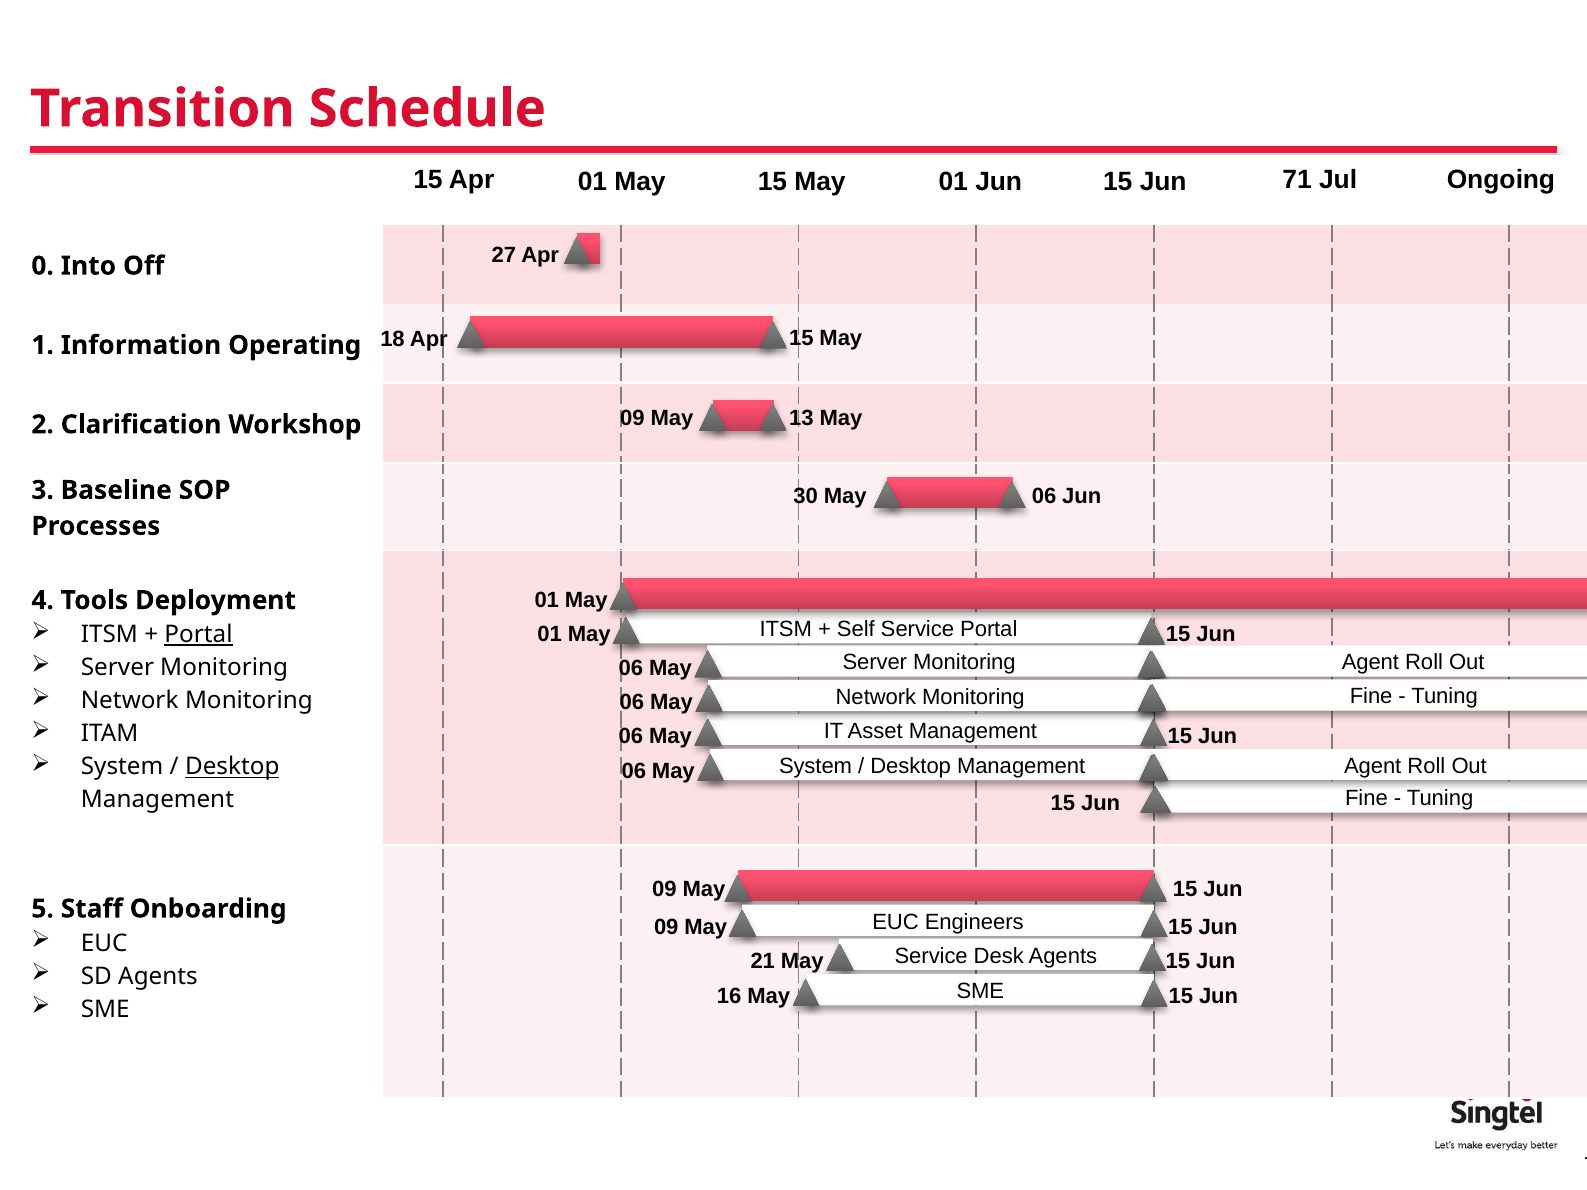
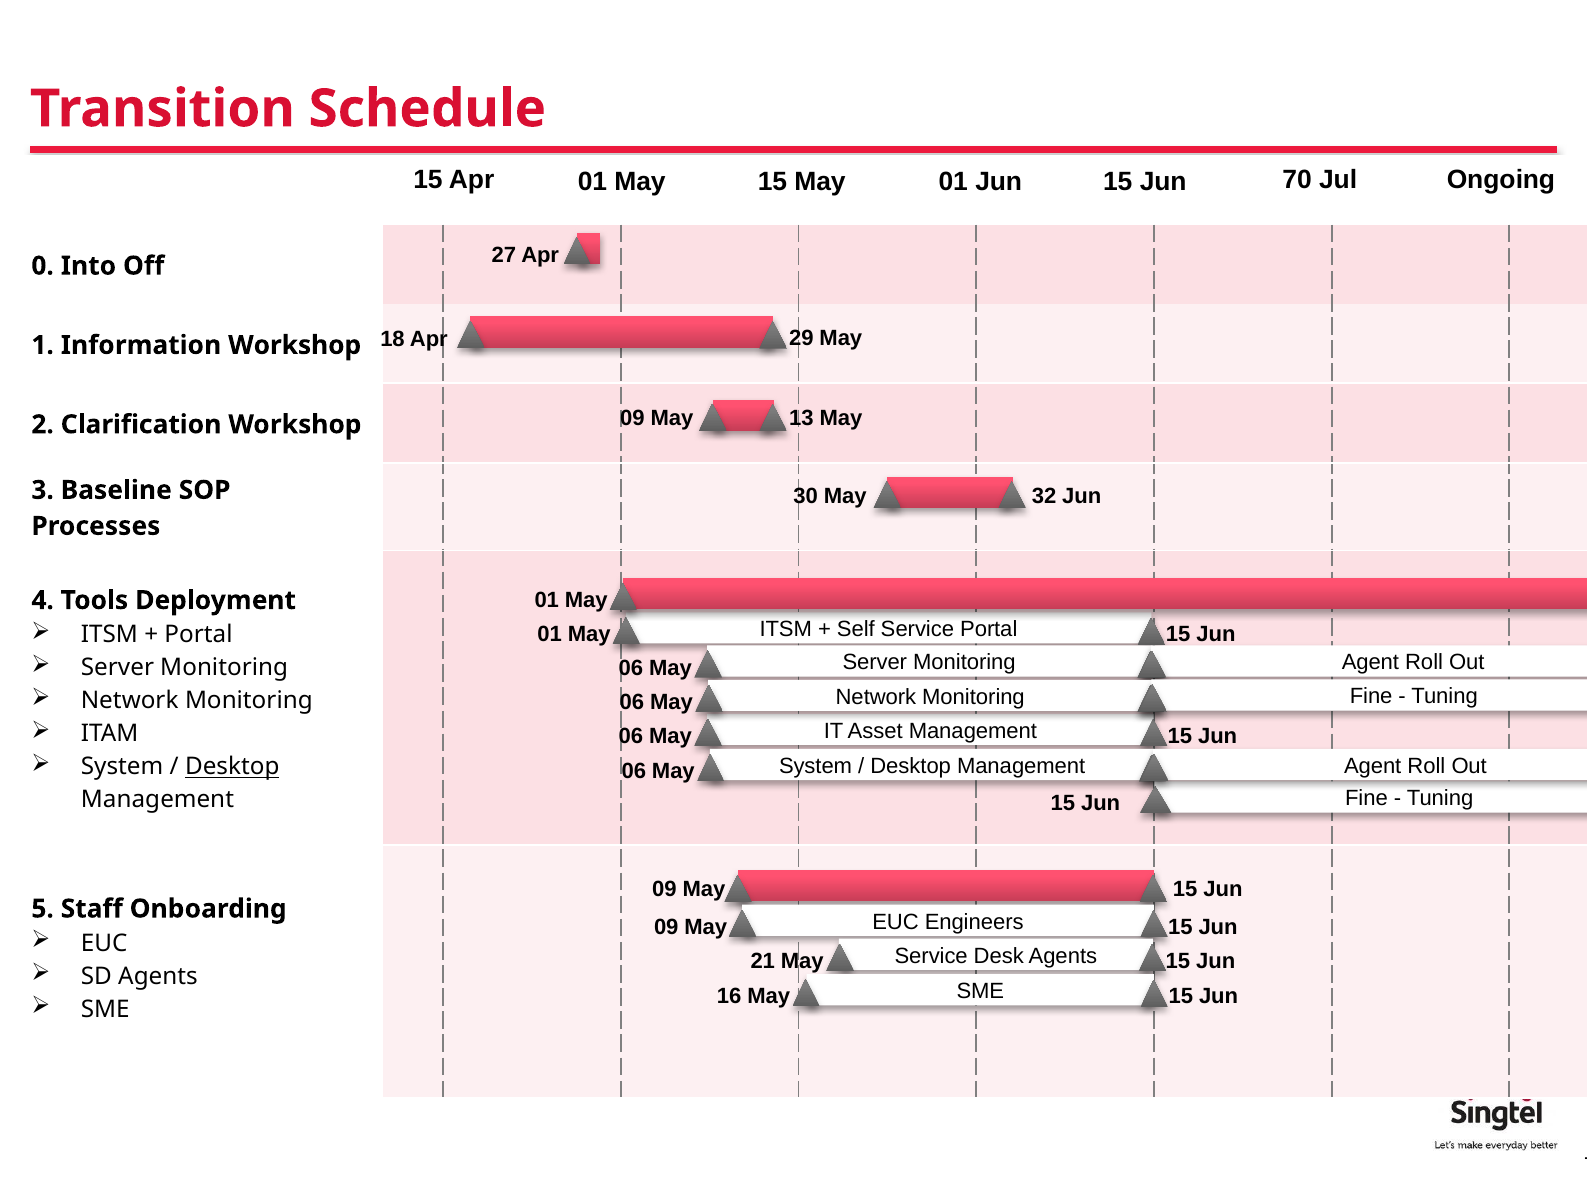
71: 71 -> 70
18 Apr 15: 15 -> 29
Information Operating: Operating -> Workshop
May 06: 06 -> 32
Portal at (199, 635) underline: present -> none
